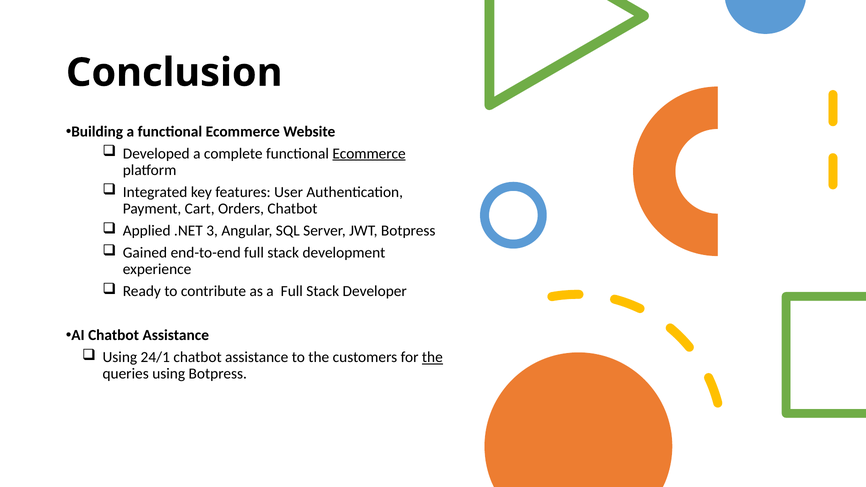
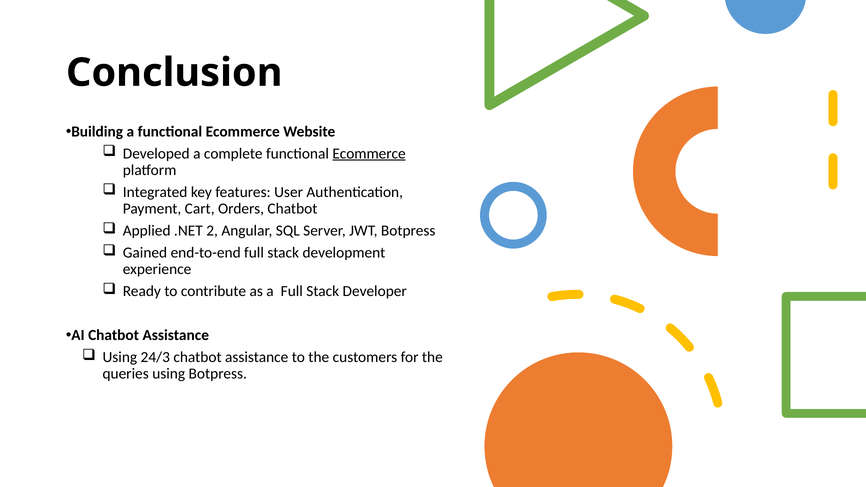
3: 3 -> 2
24/1: 24/1 -> 24/3
the at (432, 357) underline: present -> none
